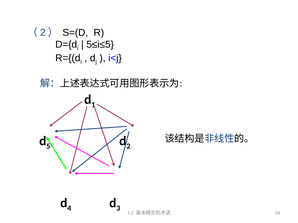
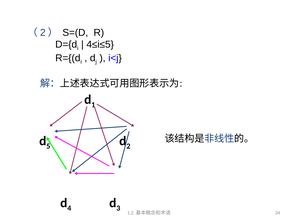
5≤i≤5: 5≤i≤5 -> 4≤i≤5
